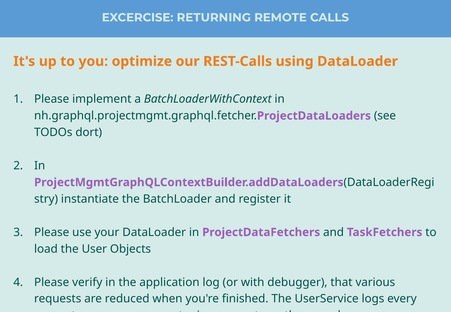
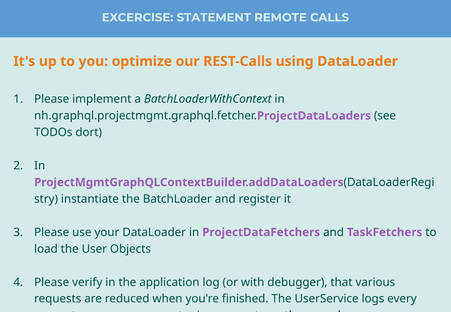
RETURNING: RETURNING -> STATEMENT
